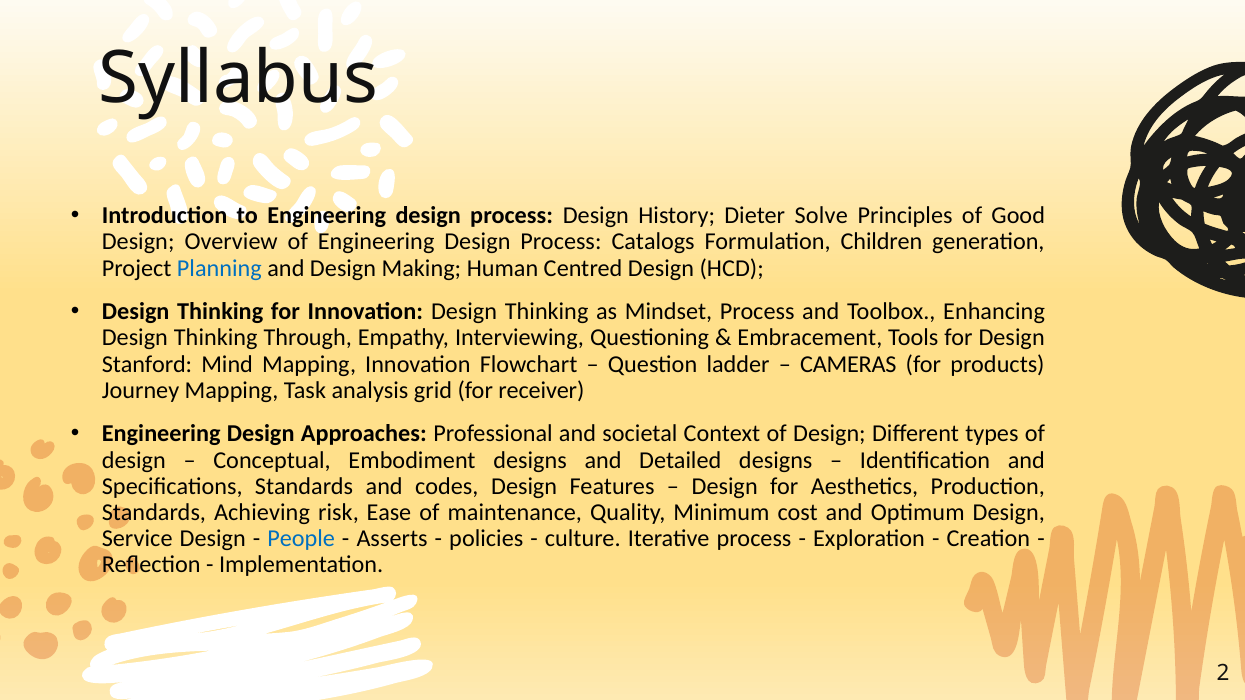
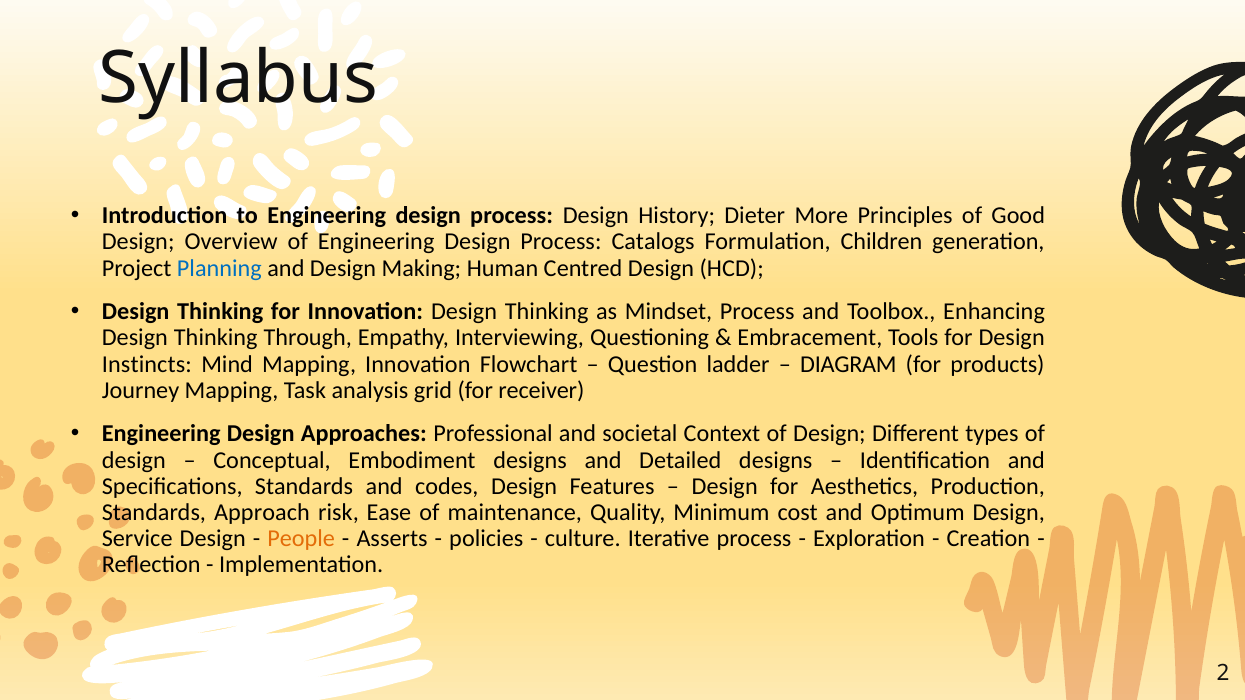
Solve: Solve -> More
Stanford: Stanford -> Instincts
CAMERAS: CAMERAS -> DIAGRAM
Achieving: Achieving -> Approach
People colour: blue -> orange
